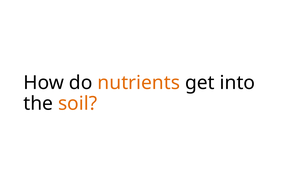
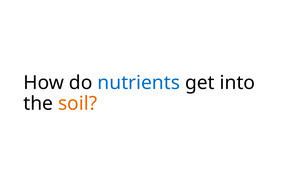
nutrients colour: orange -> blue
